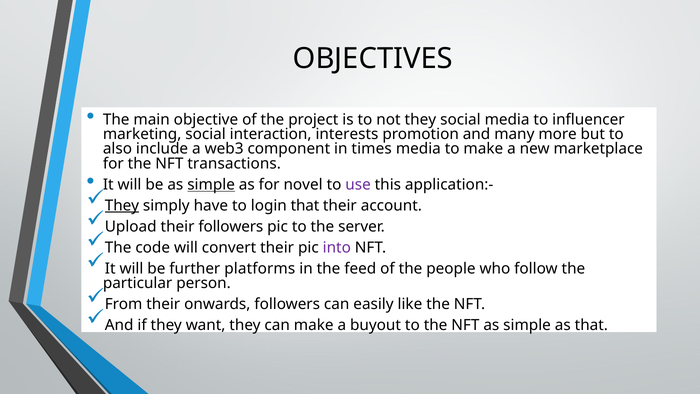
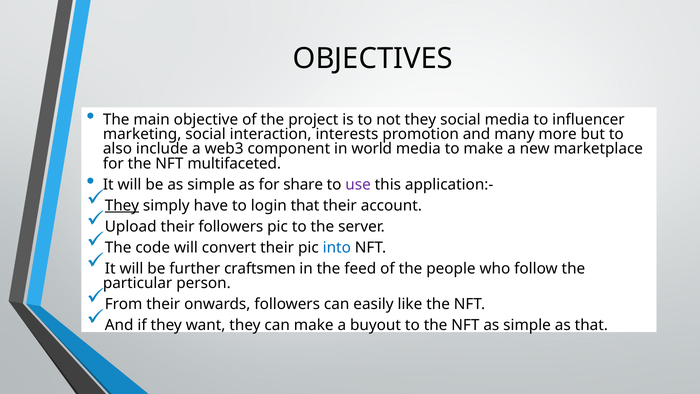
times: times -> world
transactions: transactions -> multifaceted
simple at (211, 185) underline: present -> none
novel: novel -> share
into colour: purple -> blue
platforms: platforms -> craftsmen
